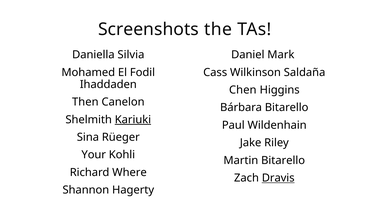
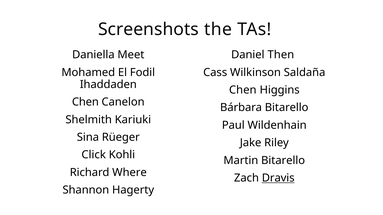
Silvia: Silvia -> Meet
Mark: Mark -> Then
Then at (85, 102): Then -> Chen
Kariuki underline: present -> none
Your: Your -> Click
